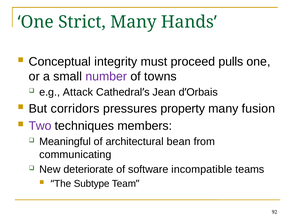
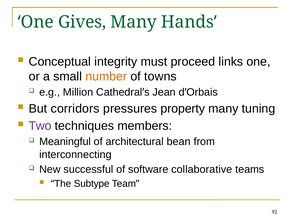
Strict: Strict -> Gives
pulls: pulls -> links
number colour: purple -> orange
Attack: Attack -> Million
fusion: fusion -> tuning
communicating: communicating -> interconnecting
deteriorate: deteriorate -> successful
incompatible: incompatible -> collaborative
